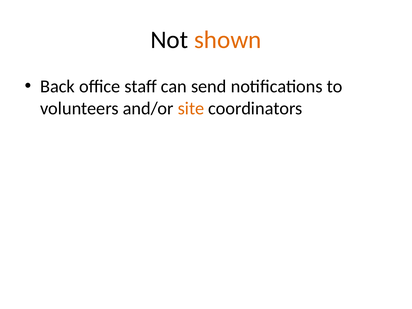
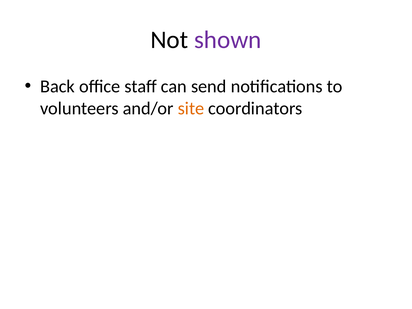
shown colour: orange -> purple
